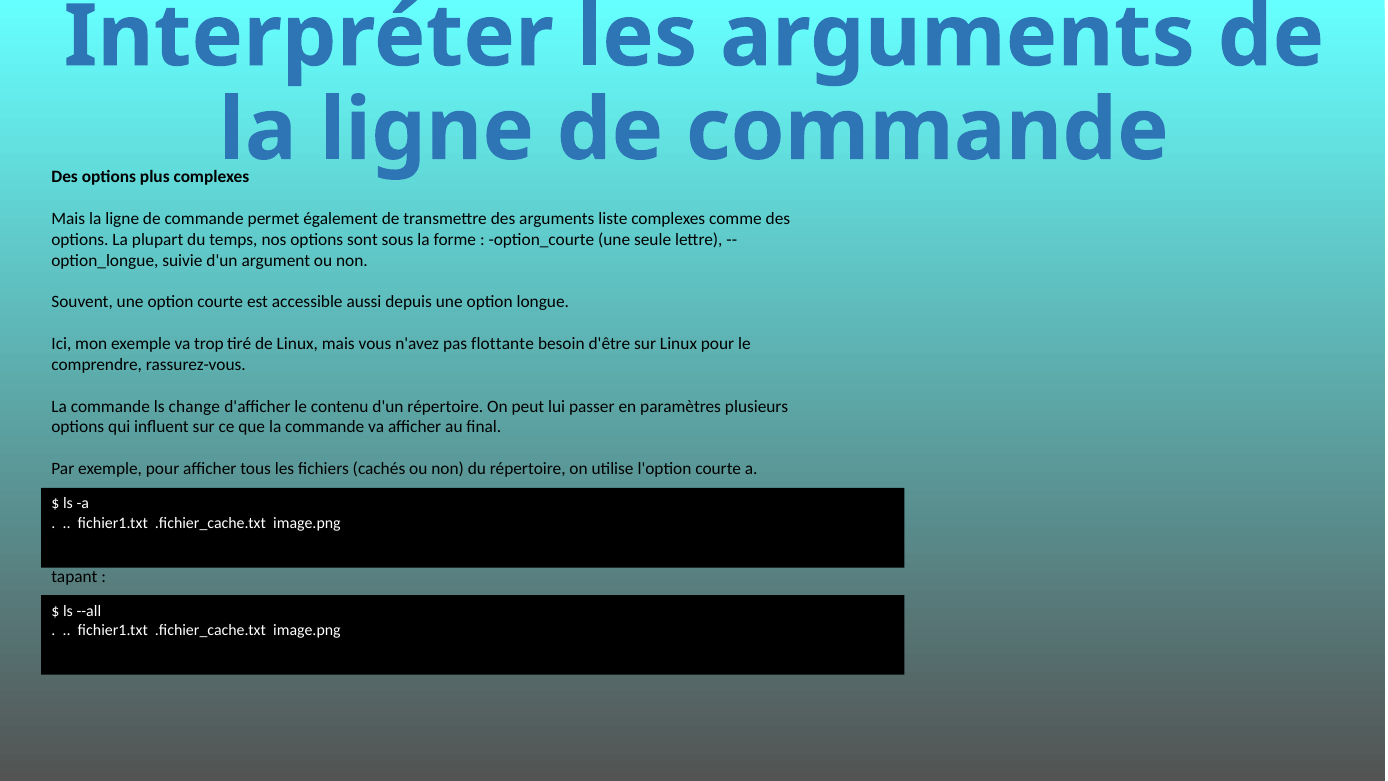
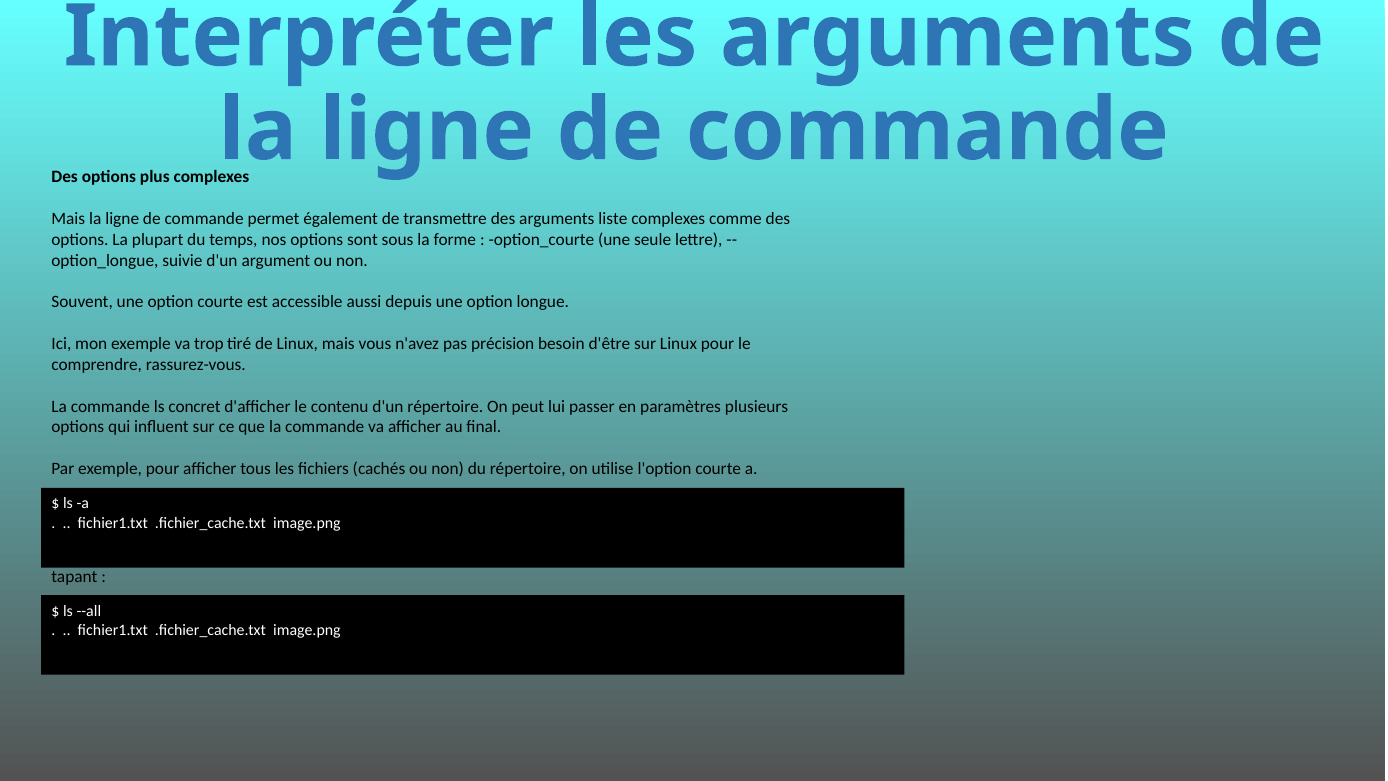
flottante: flottante -> précision
change: change -> concret
